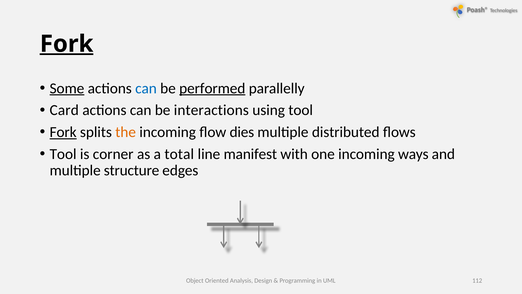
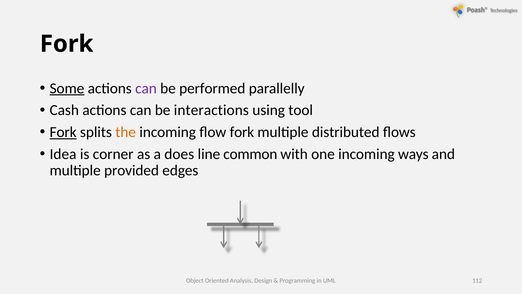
Fork at (67, 44) underline: present -> none
can at (146, 88) colour: blue -> purple
performed underline: present -> none
Card: Card -> Cash
flow dies: dies -> fork
Tool at (63, 154): Tool -> Idea
total: total -> does
manifest: manifest -> common
structure: structure -> provided
